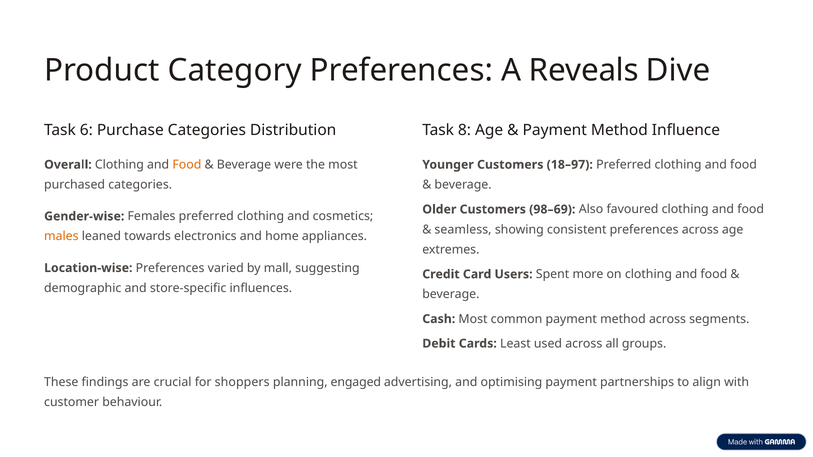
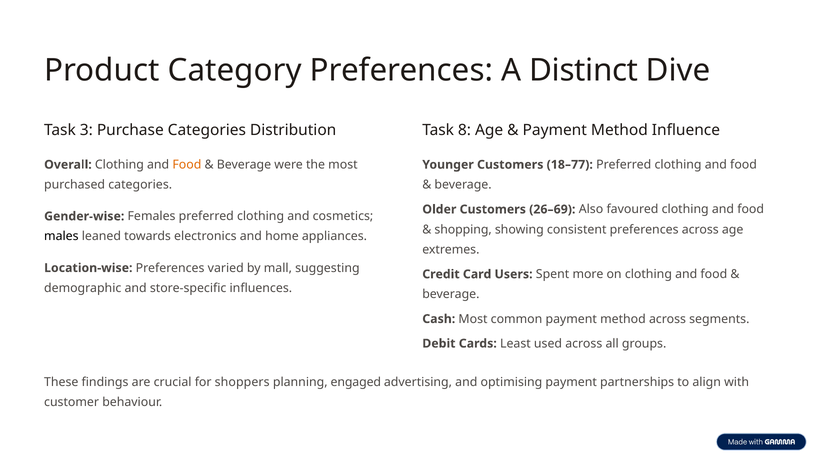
Reveals: Reveals -> Distinct
6: 6 -> 3
18–97: 18–97 -> 18–77
98–69: 98–69 -> 26–69
seamless: seamless -> shopping
males colour: orange -> black
